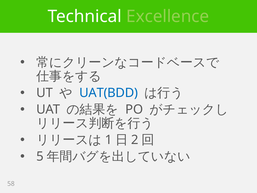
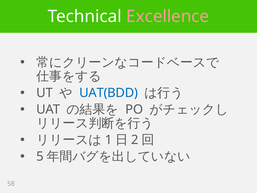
Excellence colour: light green -> pink
